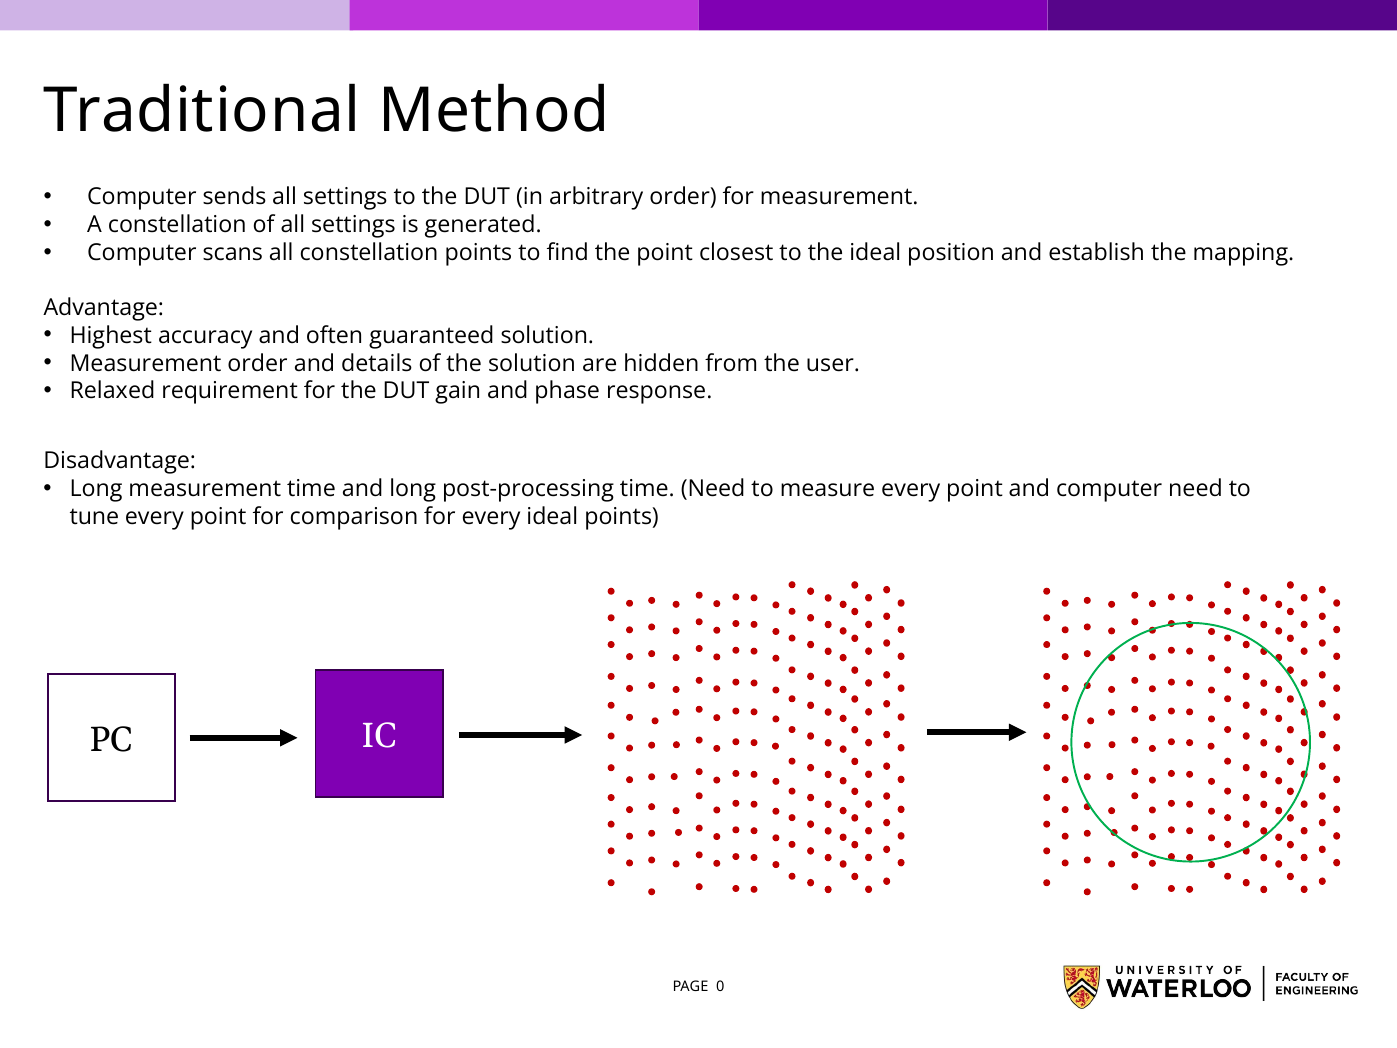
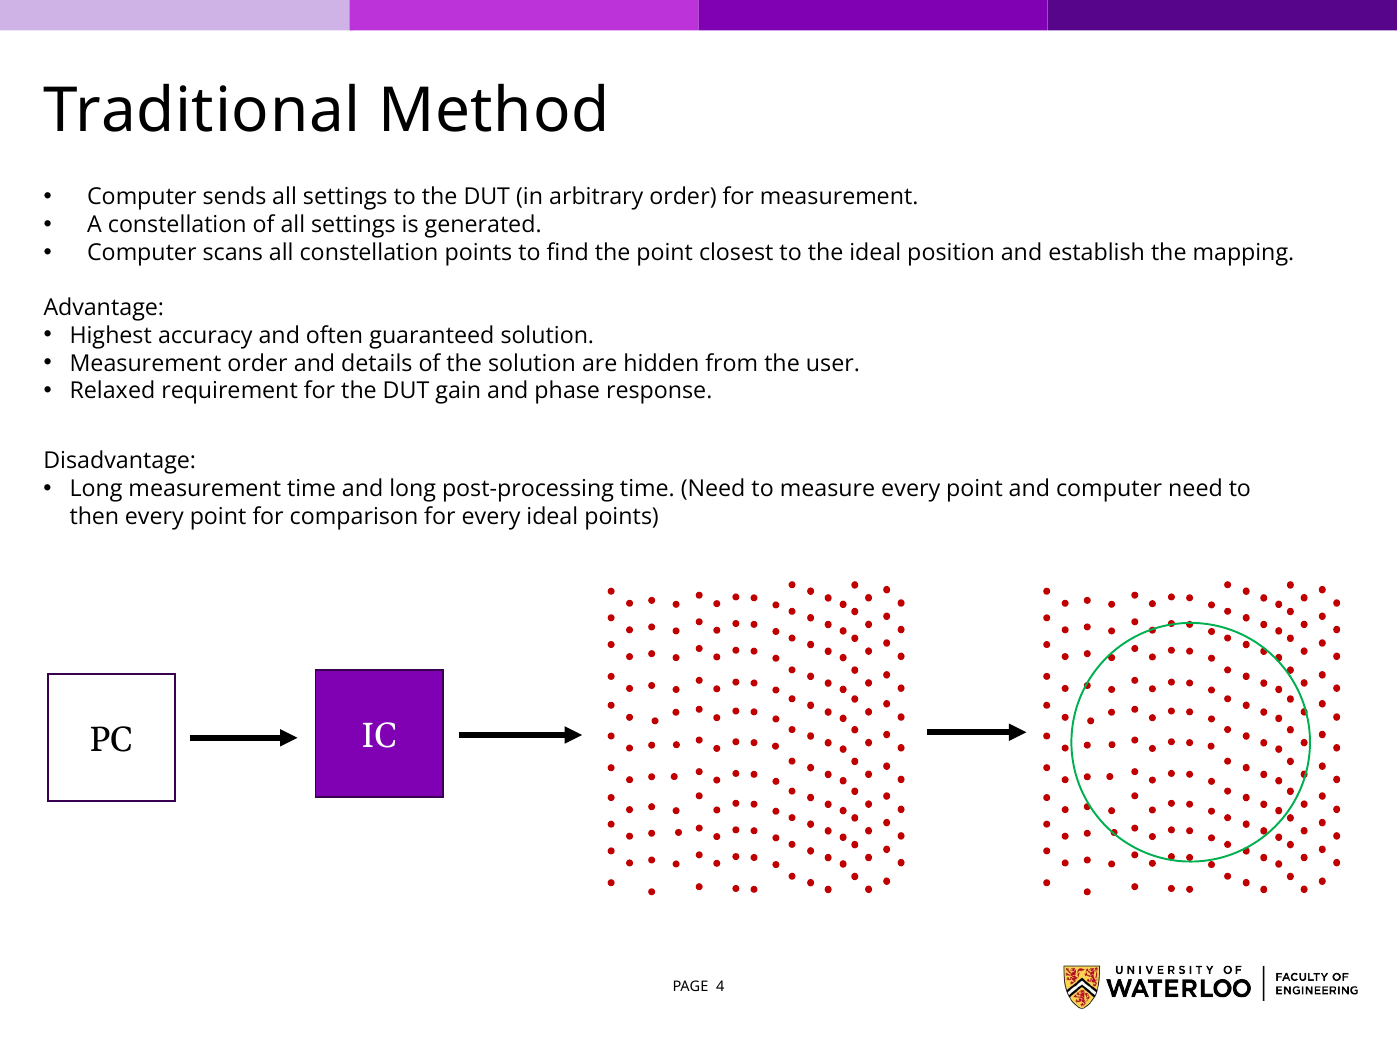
tune: tune -> then
0: 0 -> 4
